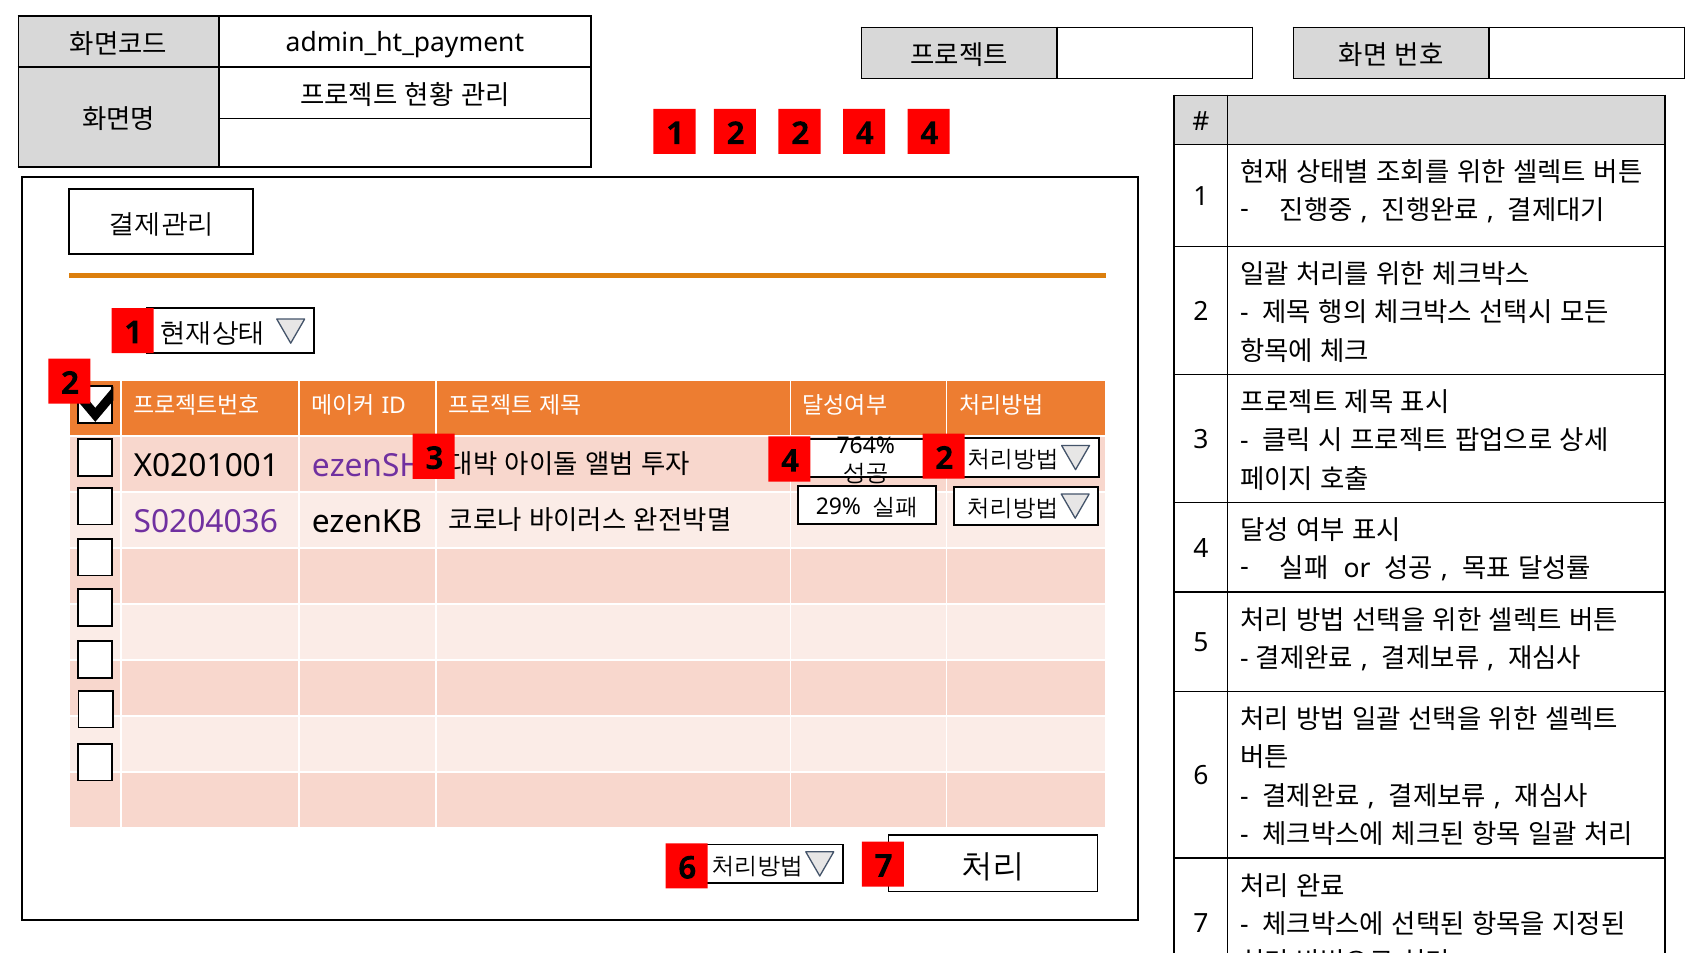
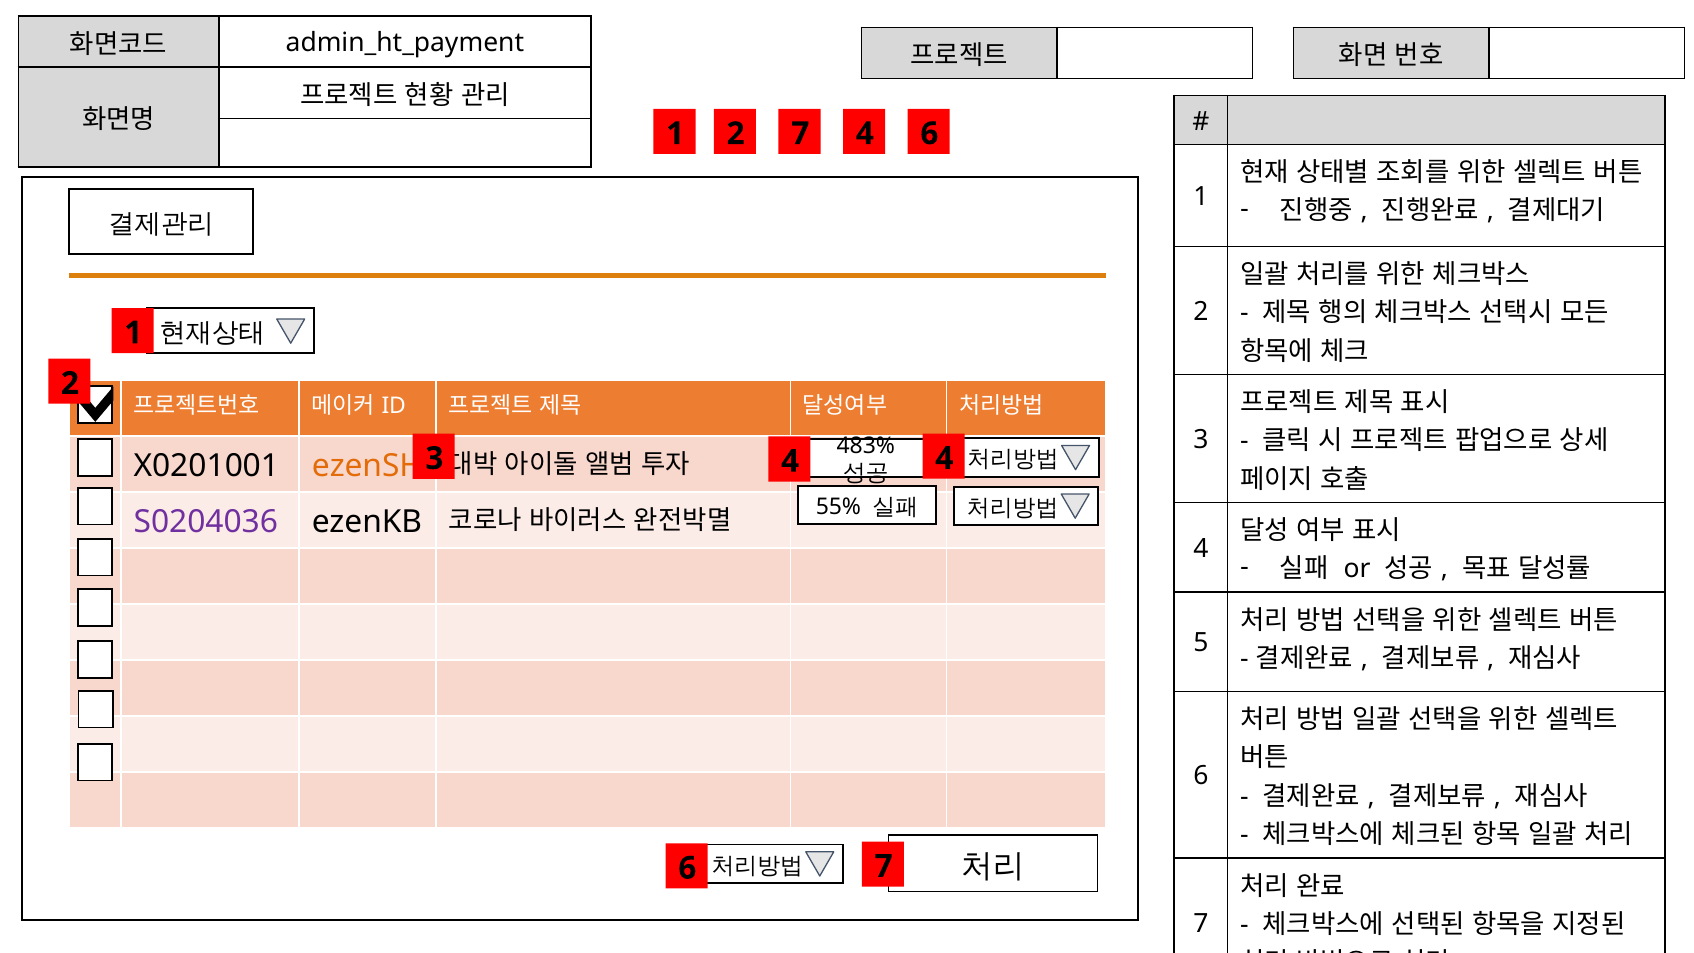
2 2: 2 -> 7
4 4: 4 -> 6
764%: 764% -> 483%
4 2: 2 -> 4
ezenSH colour: purple -> orange
29%: 29% -> 55%
